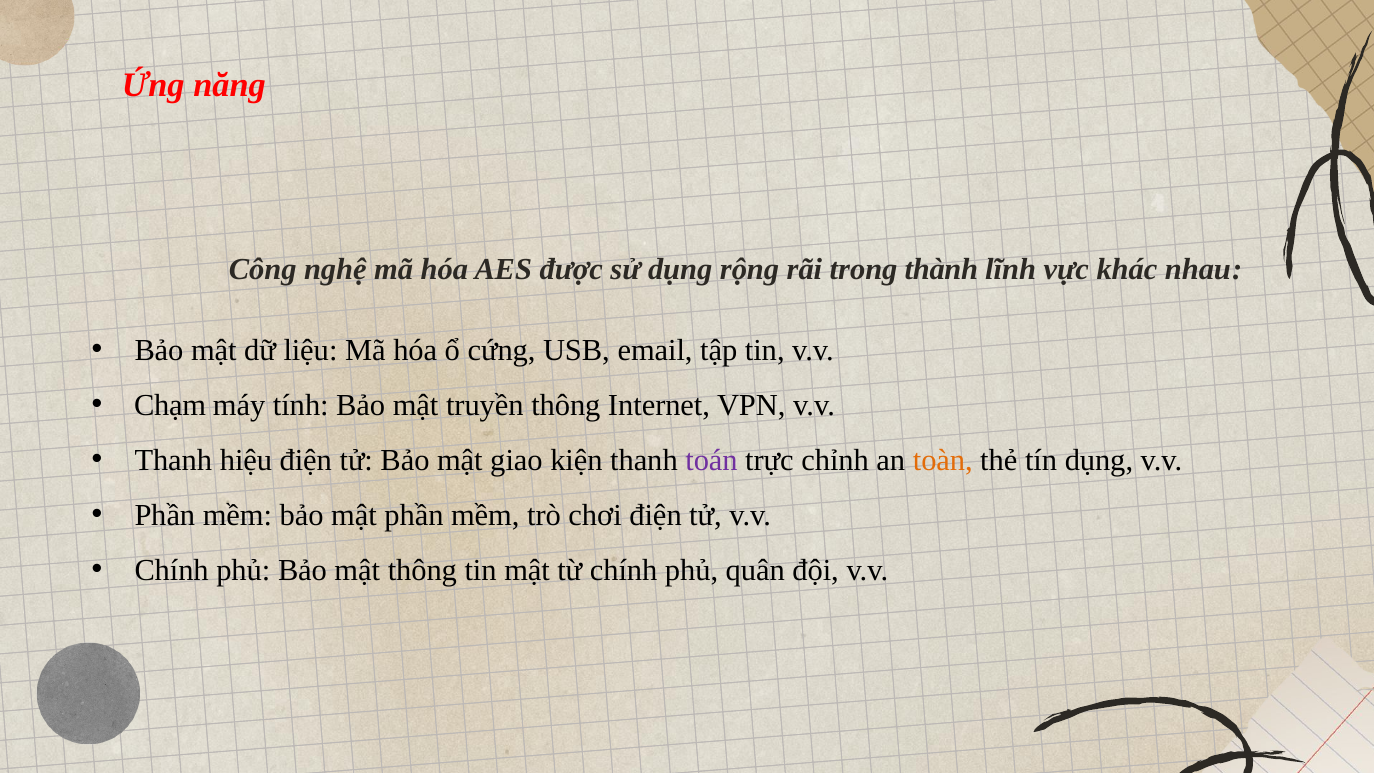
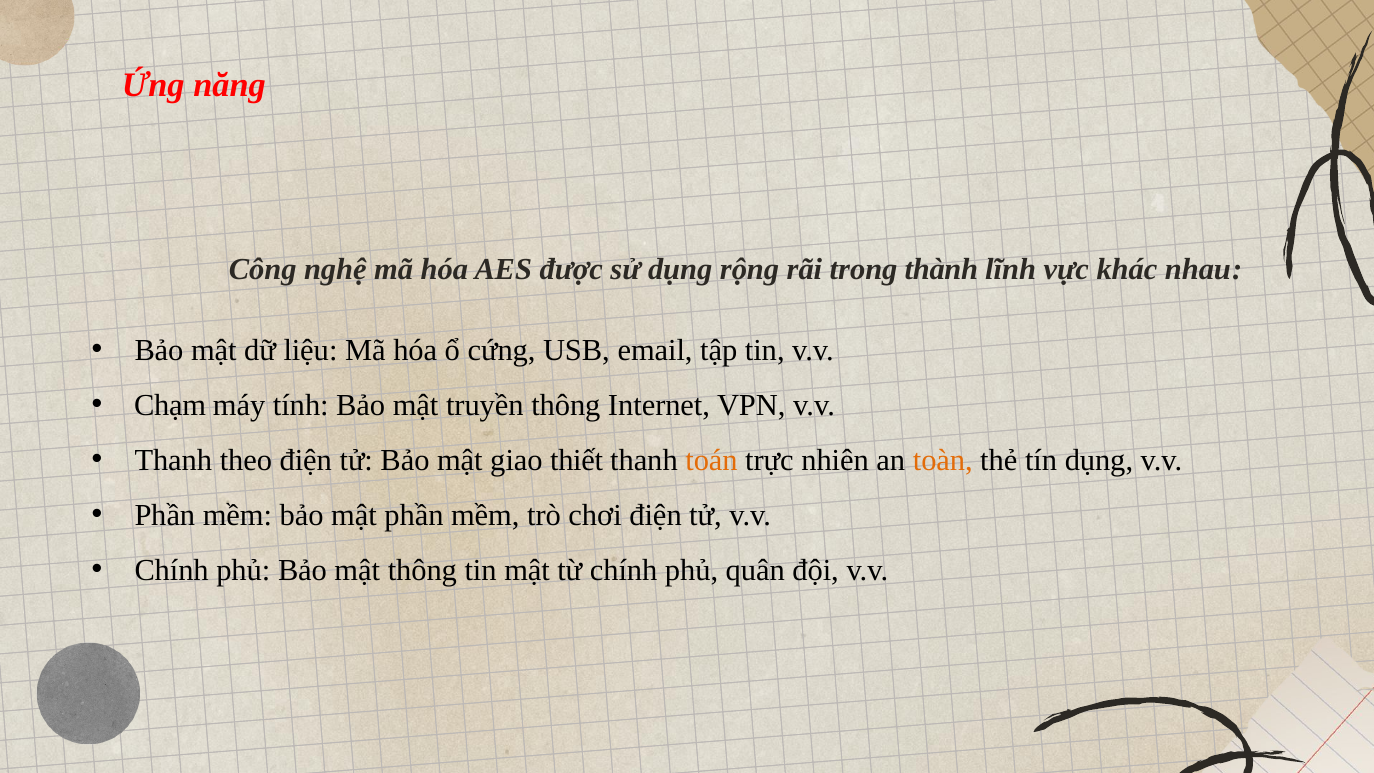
hiệu: hiệu -> theo
kiện: kiện -> thiết
toán colour: purple -> orange
chỉnh: chỉnh -> nhiên
